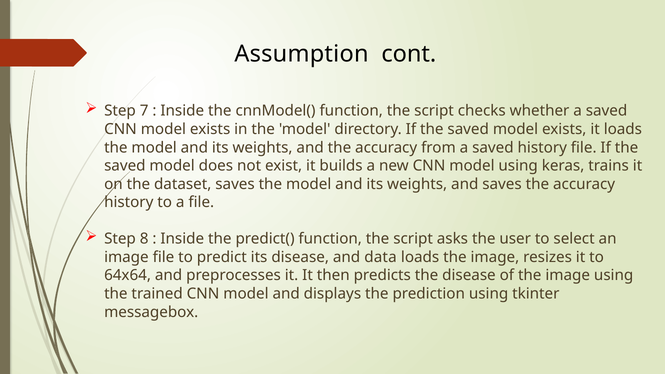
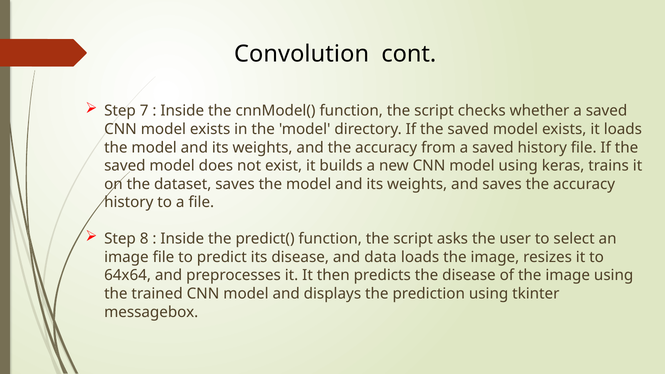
Assumption: Assumption -> Convolution
